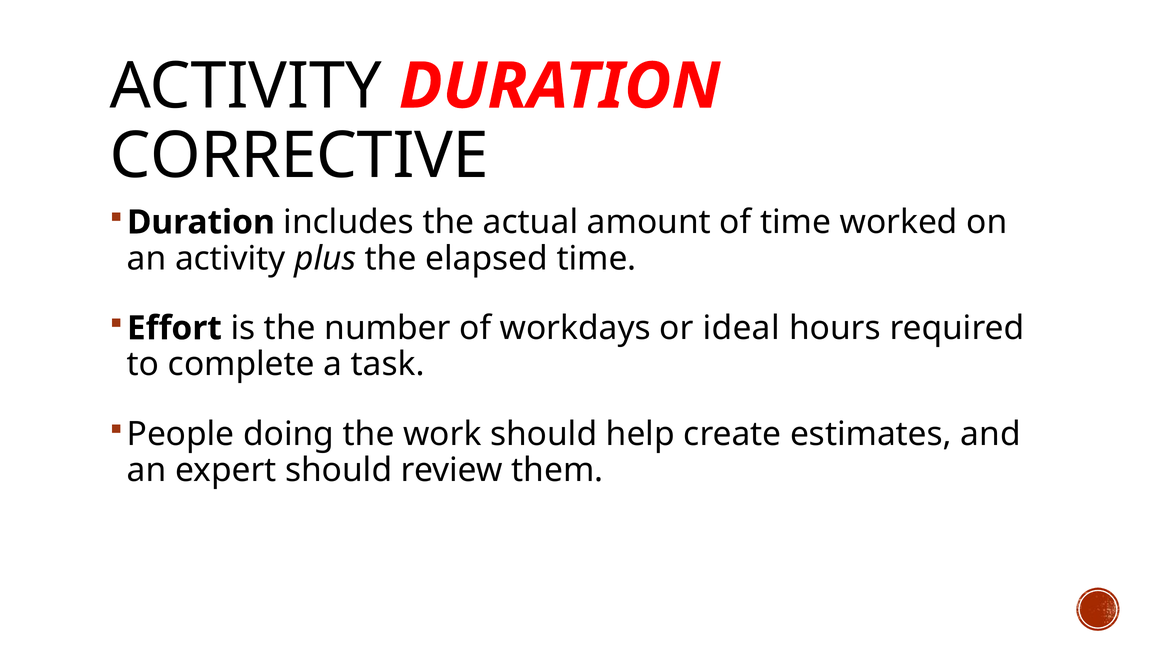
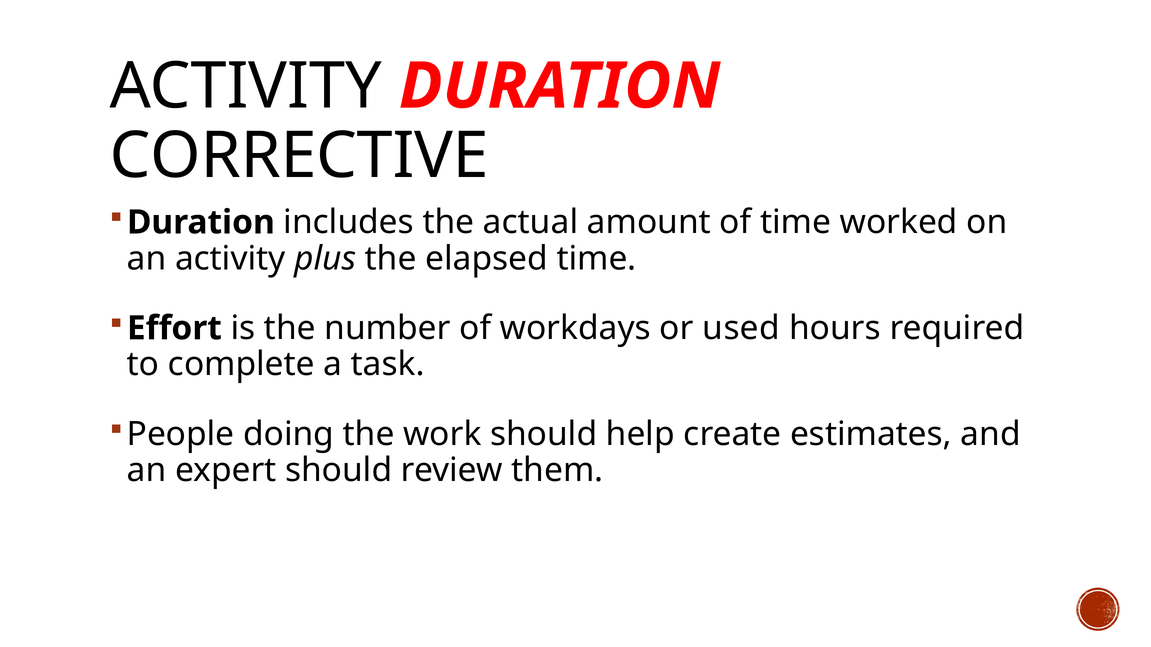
ideal: ideal -> used
